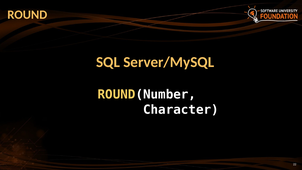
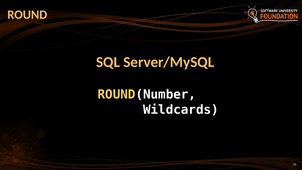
Character: Character -> Wildcards
